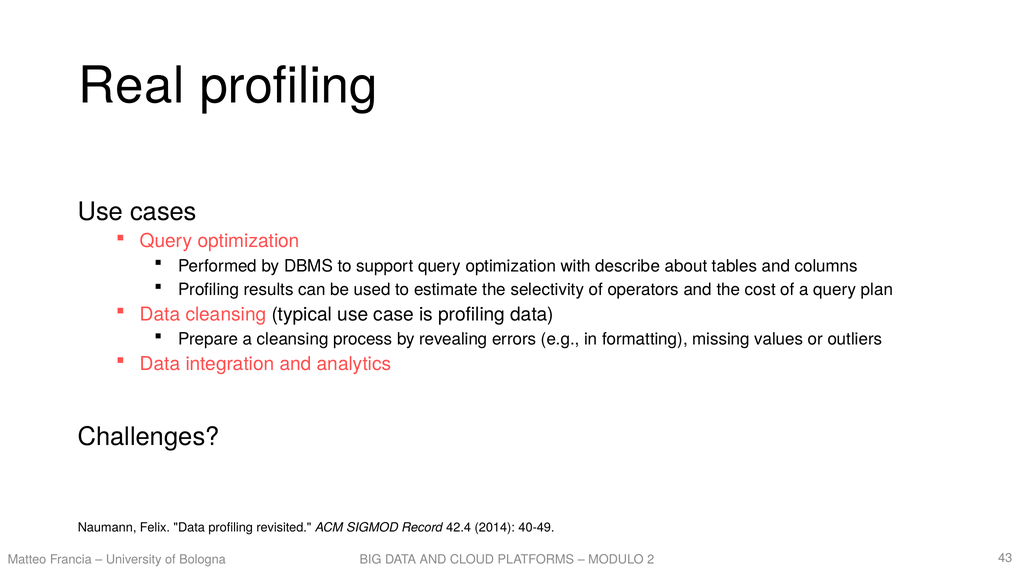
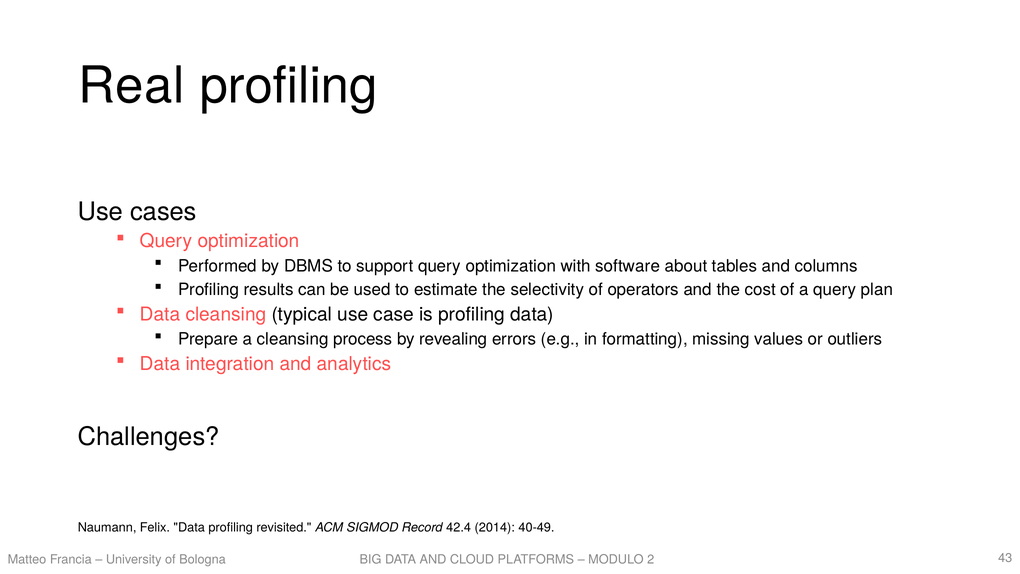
describe: describe -> software
